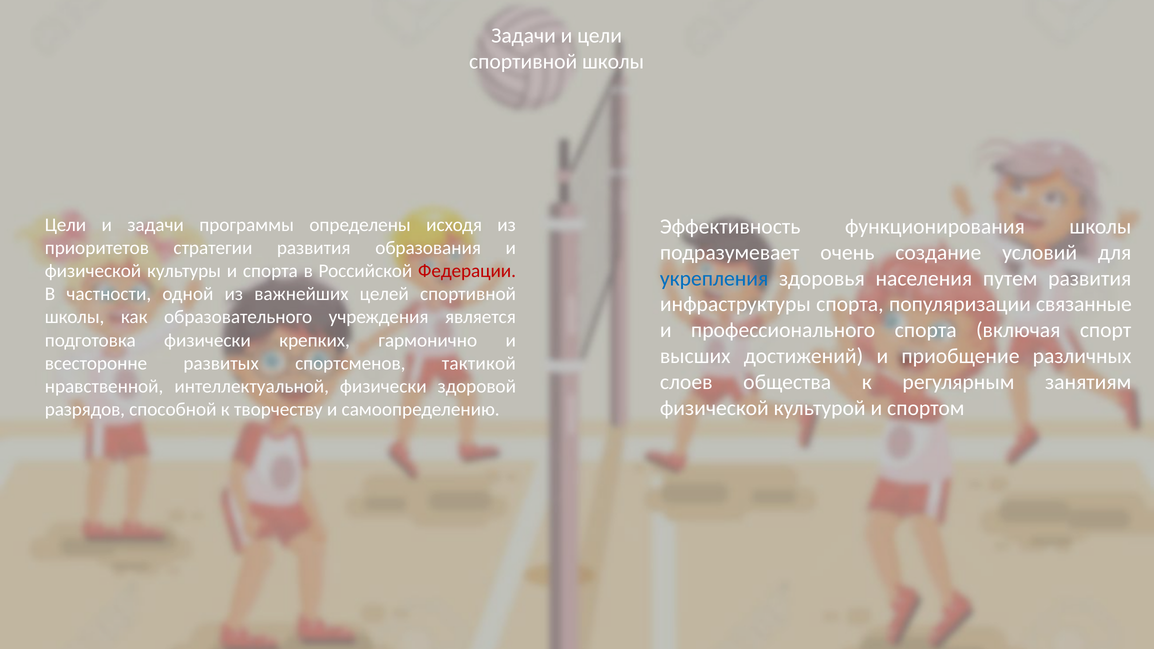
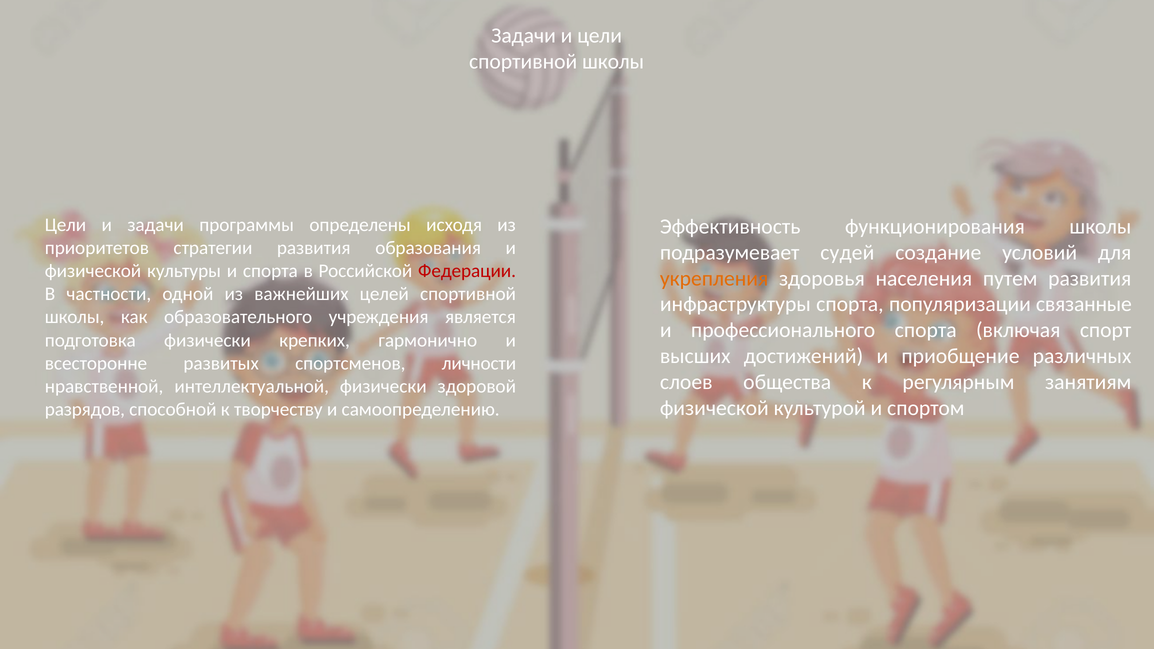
очень: очень -> судей
укрепления colour: blue -> orange
тактикой: тактикой -> личности
